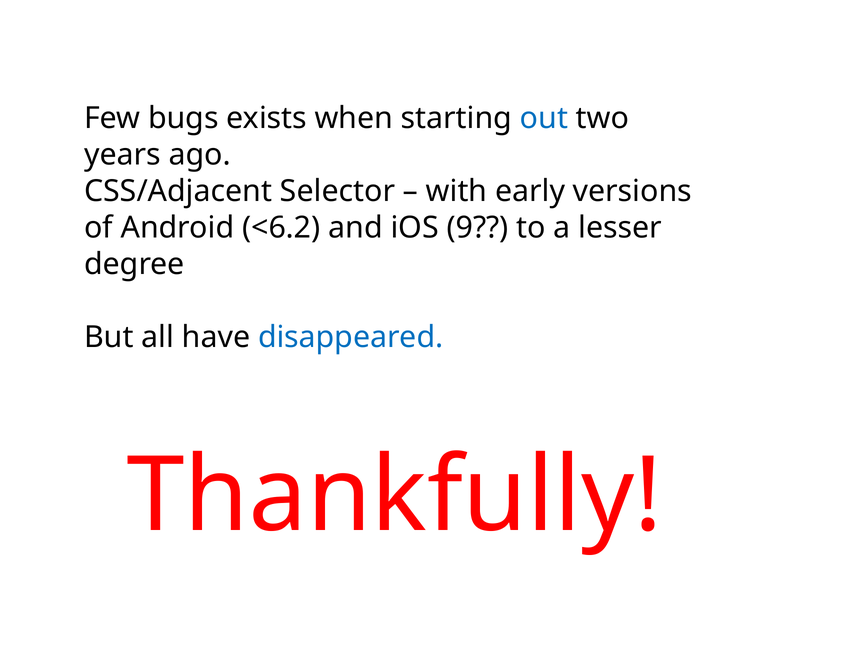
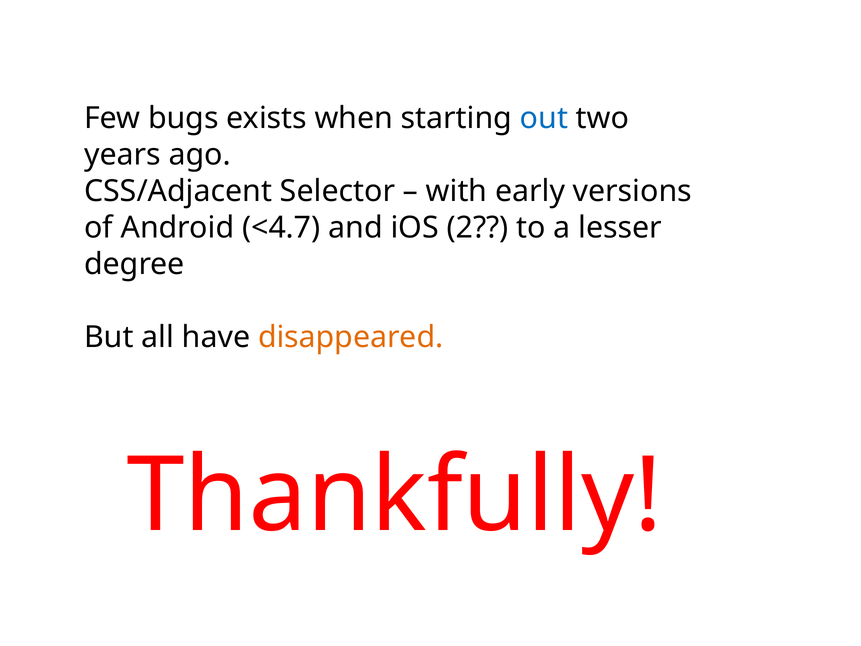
<6.2: <6.2 -> <4.7
9: 9 -> 2
disappeared colour: blue -> orange
